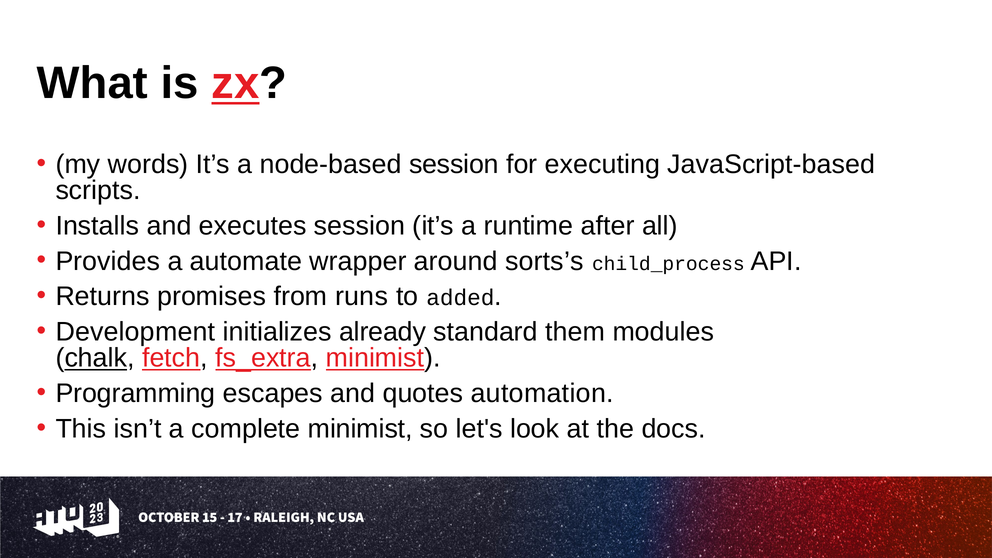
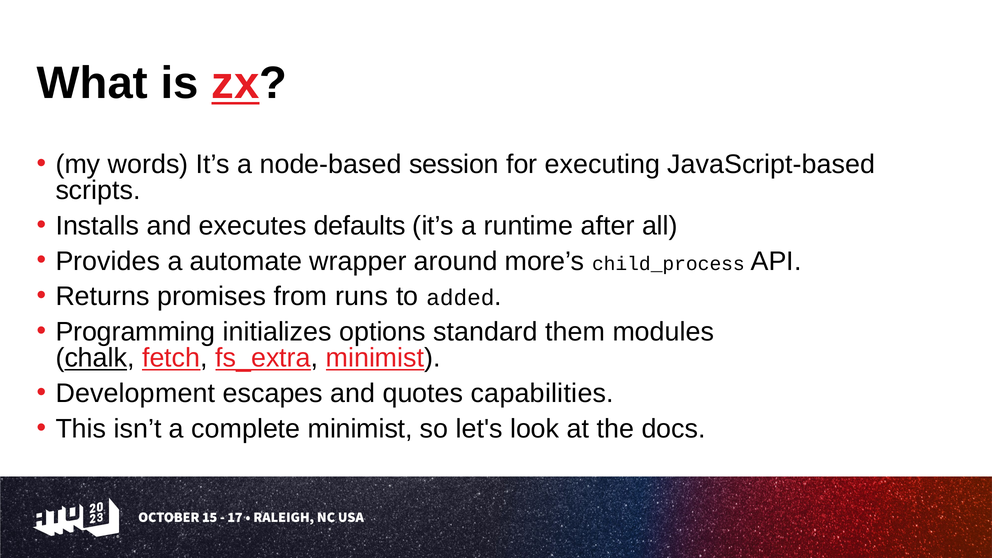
executes session: session -> defaults
sorts’s: sorts’s -> more’s
Development: Development -> Programming
already: already -> options
Programming: Programming -> Development
automation: automation -> capabilities
